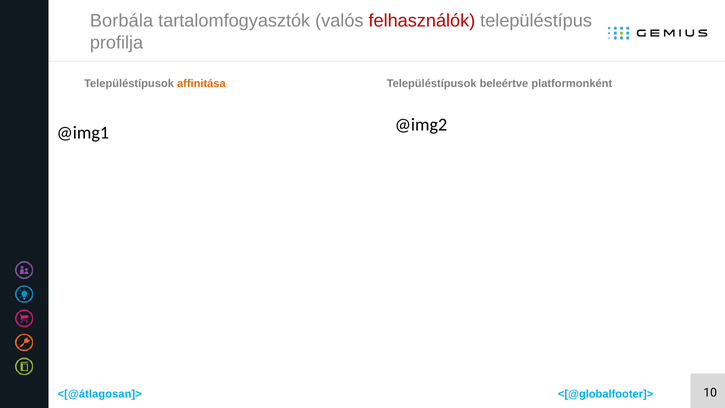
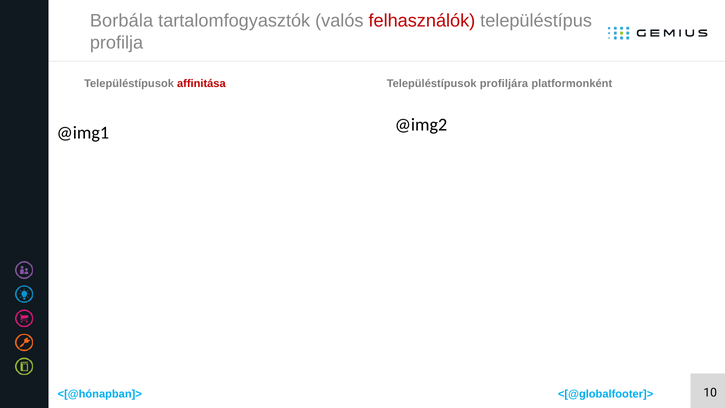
affinitása colour: orange -> red
beleértve: beleértve -> profiljára
<[@átlagosan]>: <[@átlagosan]> -> <[@hónapban]>
